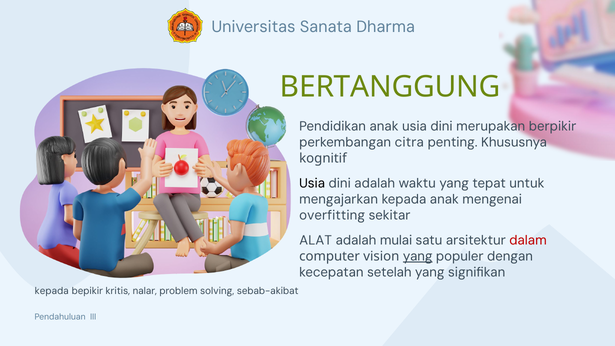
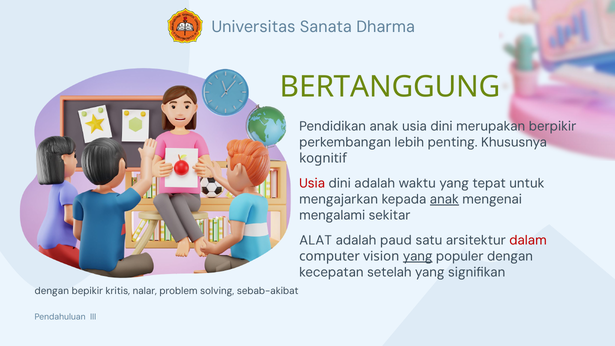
citra: citra -> lebih
Usia at (312, 183) colour: black -> red
anak at (444, 199) underline: none -> present
overfitting: overfitting -> mengalami
mulai: mulai -> paud
kepada at (52, 291): kepada -> dengan
